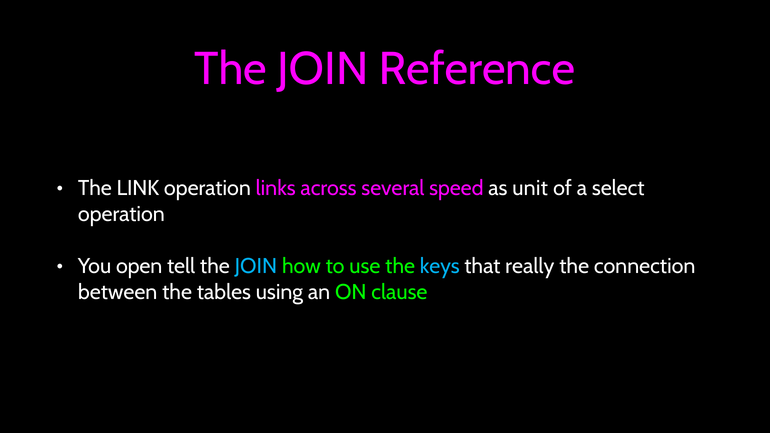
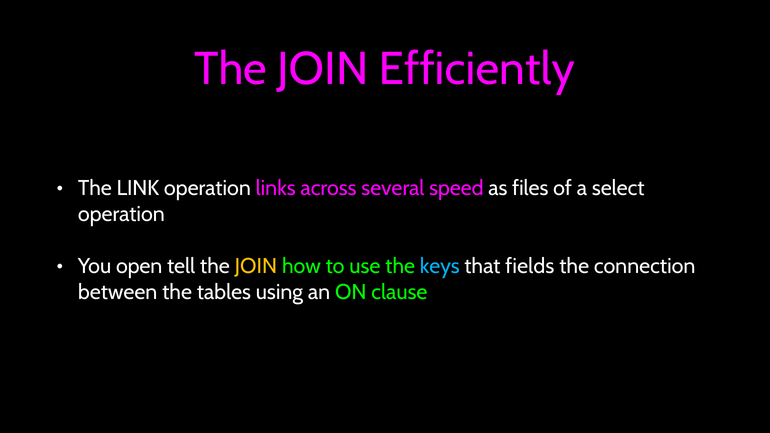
Reference: Reference -> Efficiently
unit: unit -> files
JOIN at (256, 266) colour: light blue -> yellow
really: really -> fields
